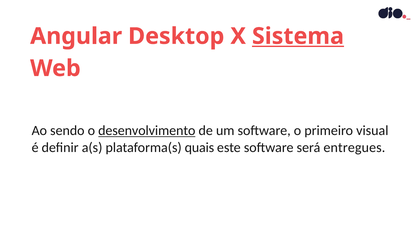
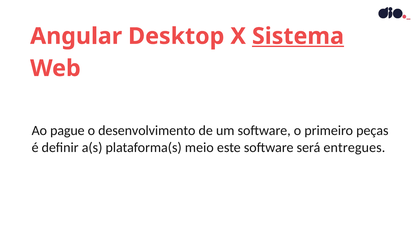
sendo: sendo -> pague
desenvolvimento underline: present -> none
visual: visual -> peças
quais: quais -> meio
